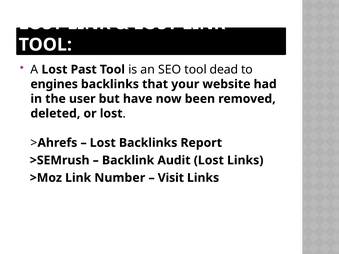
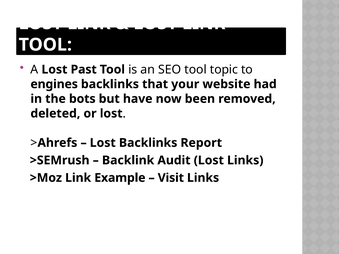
dead: dead -> topic
user: user -> bots
Number: Number -> Example
